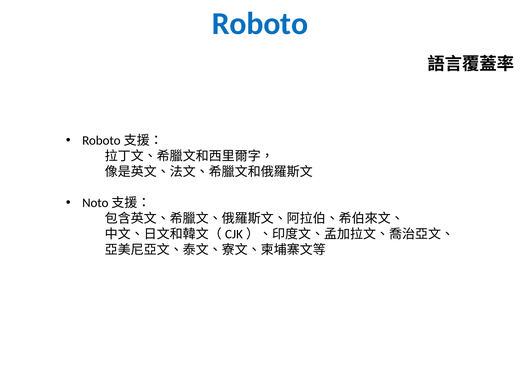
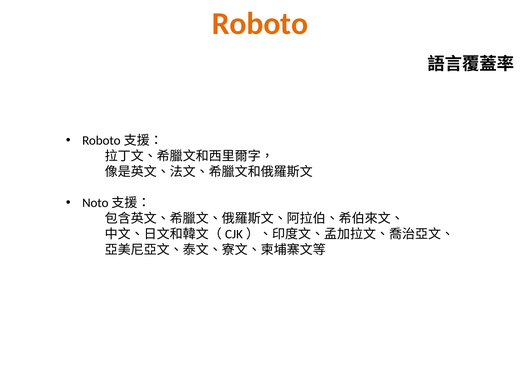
Roboto colour: blue -> orange
